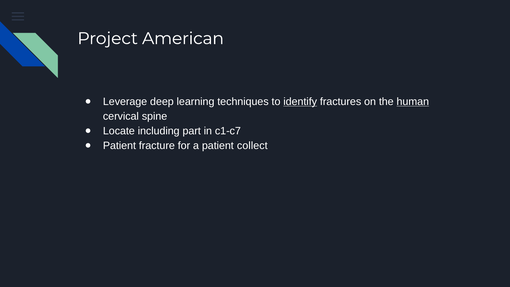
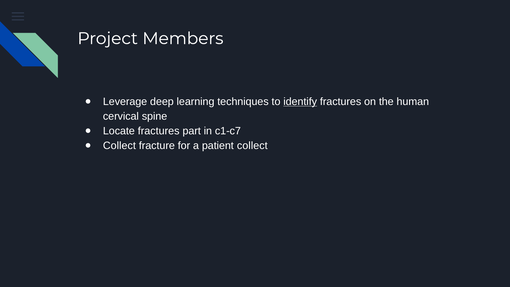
American: American -> Members
human underline: present -> none
Locate including: including -> fractures
Patient at (119, 146): Patient -> Collect
